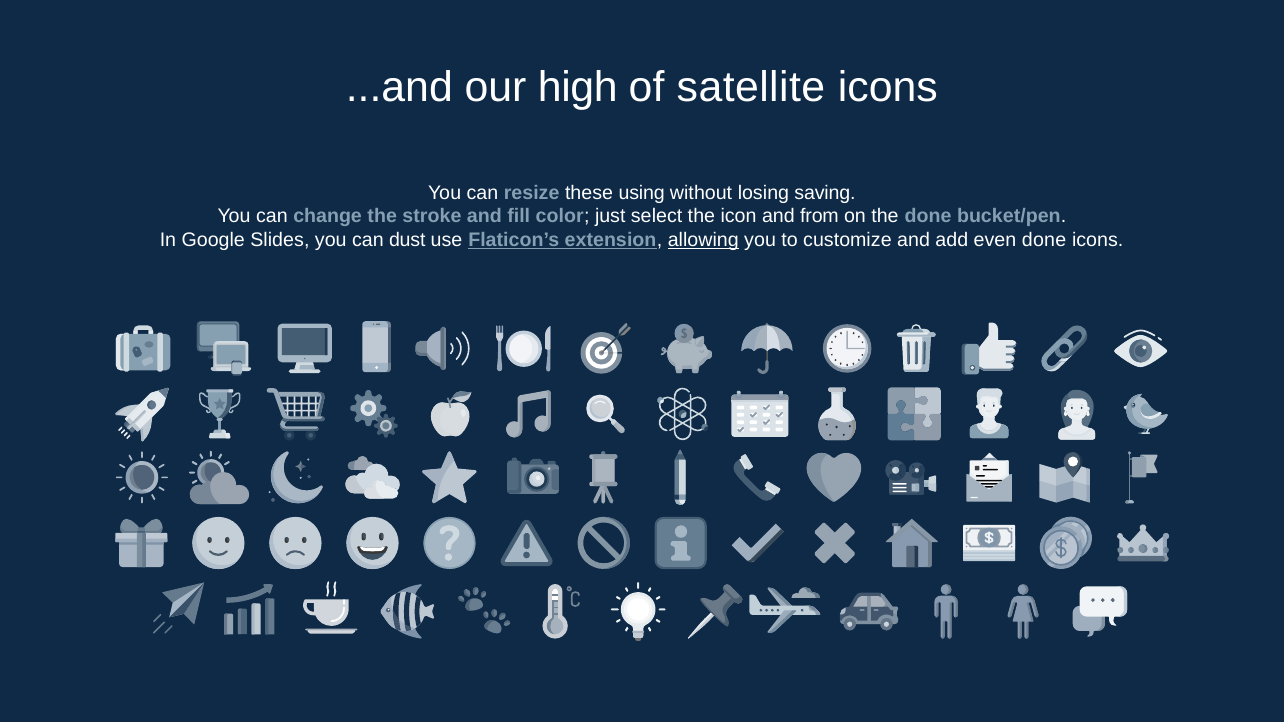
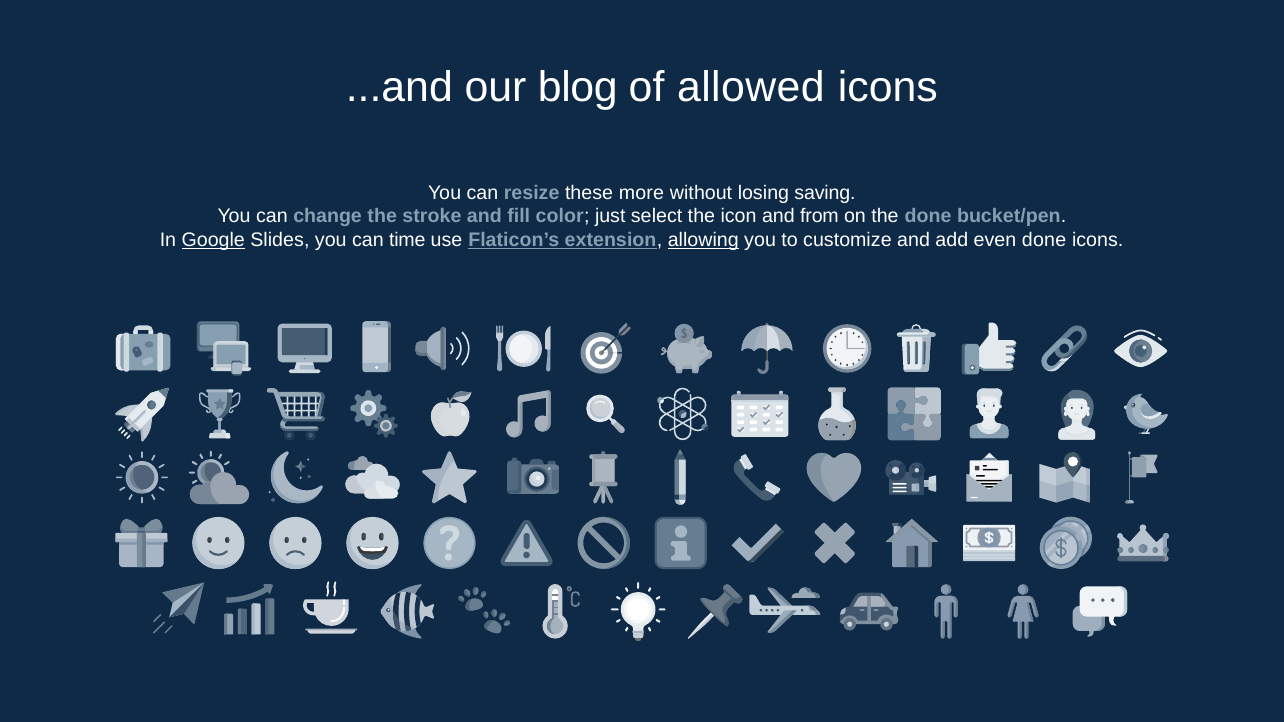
high: high -> blog
satellite: satellite -> allowed
using: using -> more
Google underline: none -> present
dust: dust -> time
